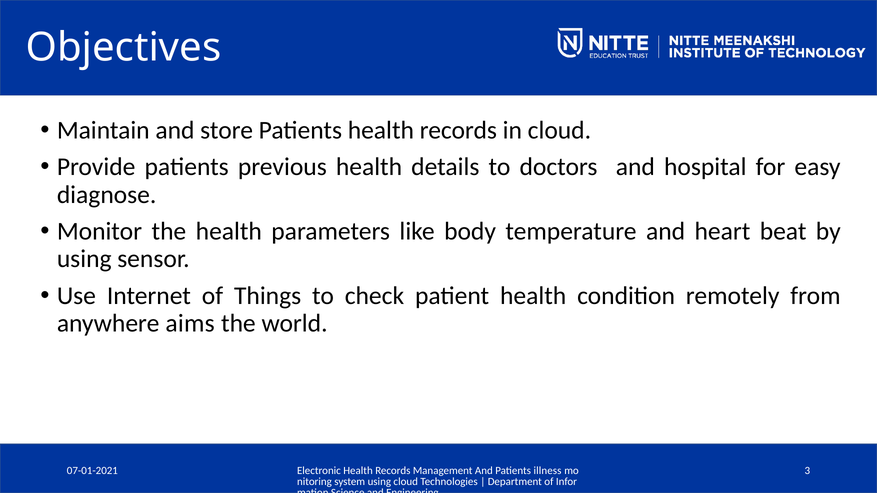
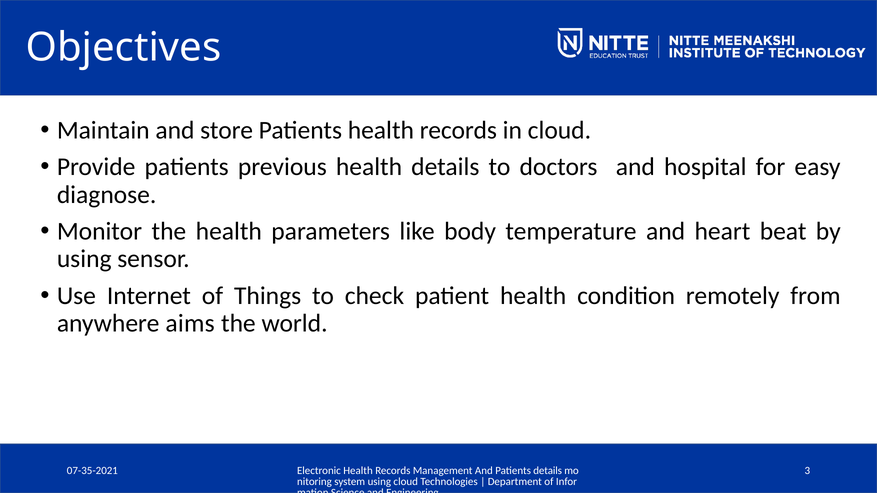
Patients illness: illness -> details
07-01-2021: 07-01-2021 -> 07-35-2021
